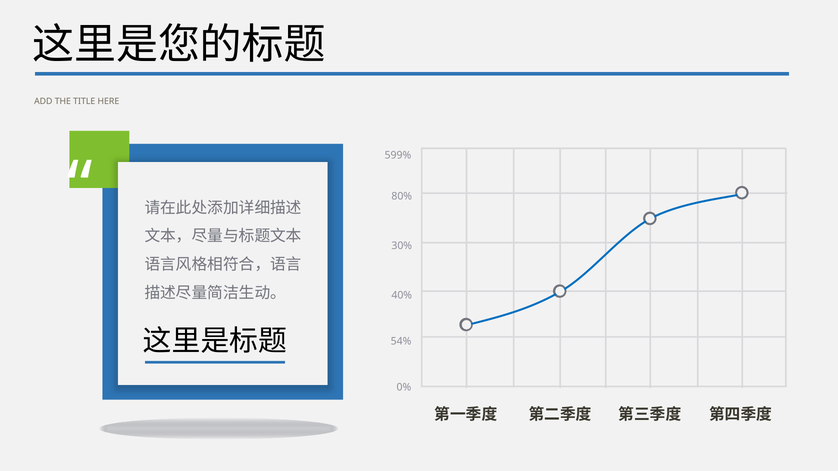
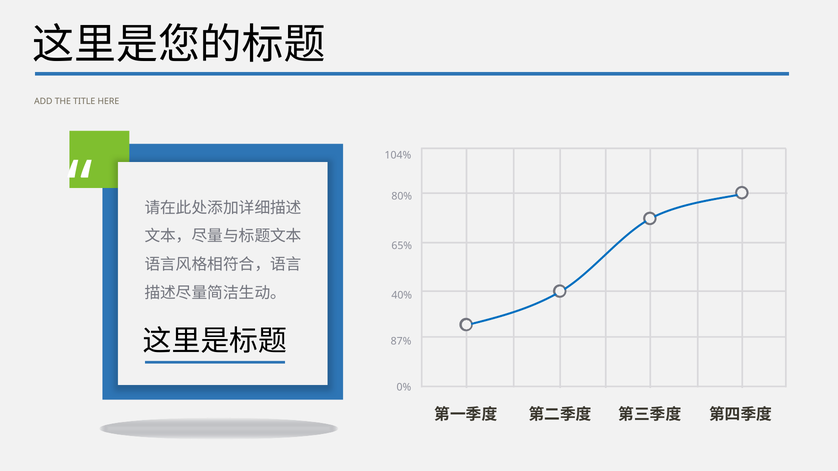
599%: 599% -> 104%
30%: 30% -> 65%
54%: 54% -> 87%
